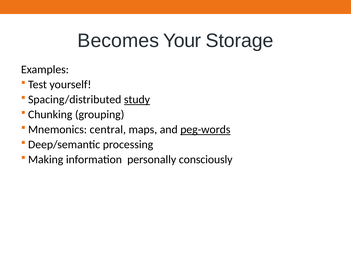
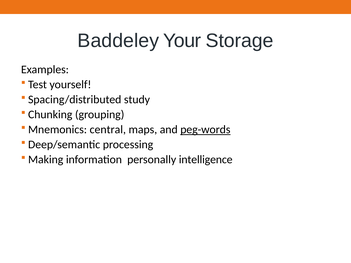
Becomes: Becomes -> Baddeley
study underline: present -> none
consciously: consciously -> intelligence
